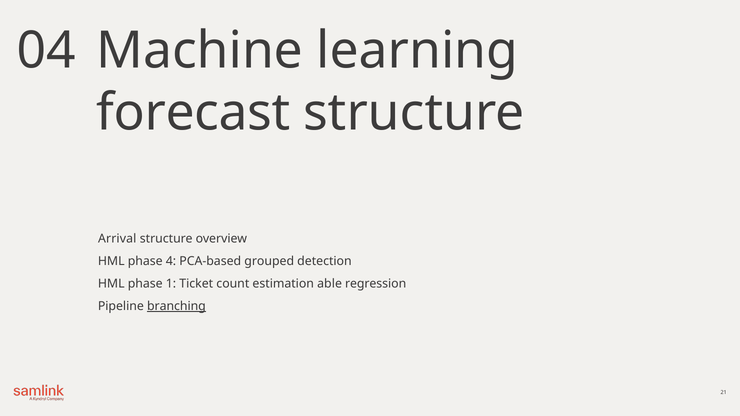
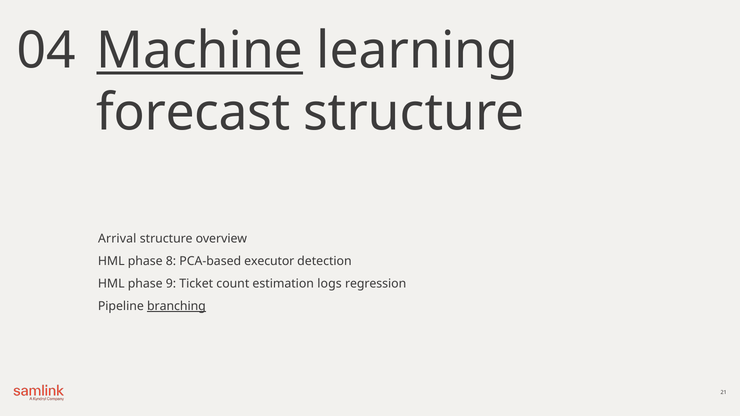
Machine underline: none -> present
4: 4 -> 8
grouped: grouped -> executor
1: 1 -> 9
able: able -> logs
